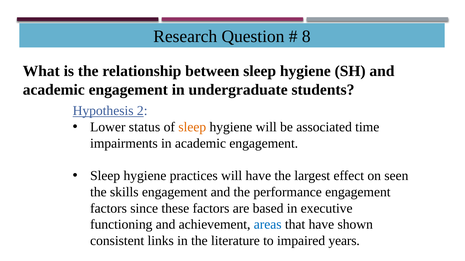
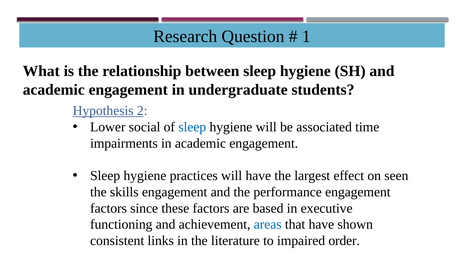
8: 8 -> 1
status: status -> social
sleep at (192, 127) colour: orange -> blue
years: years -> order
